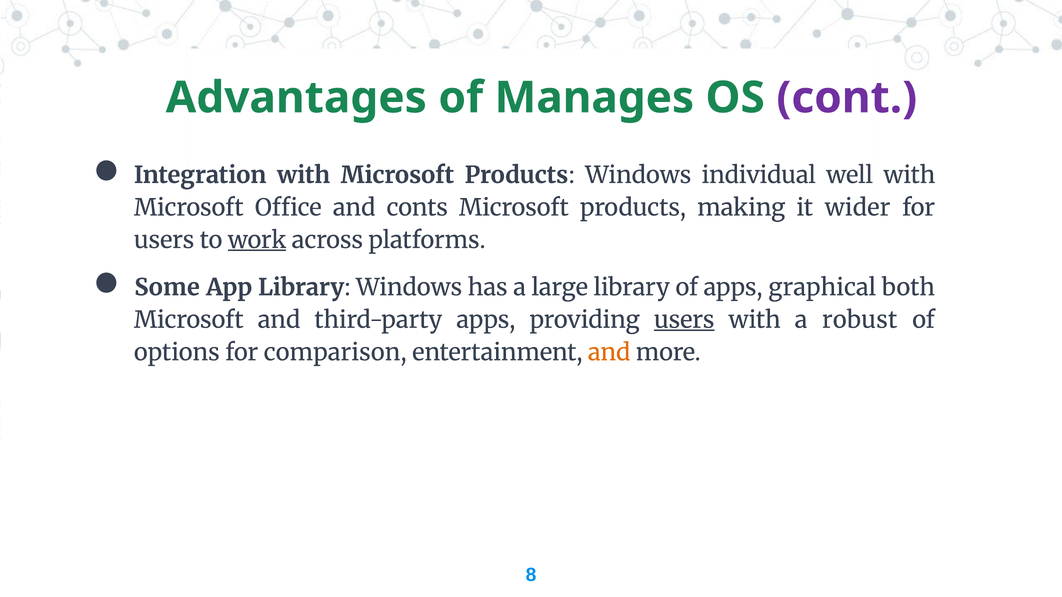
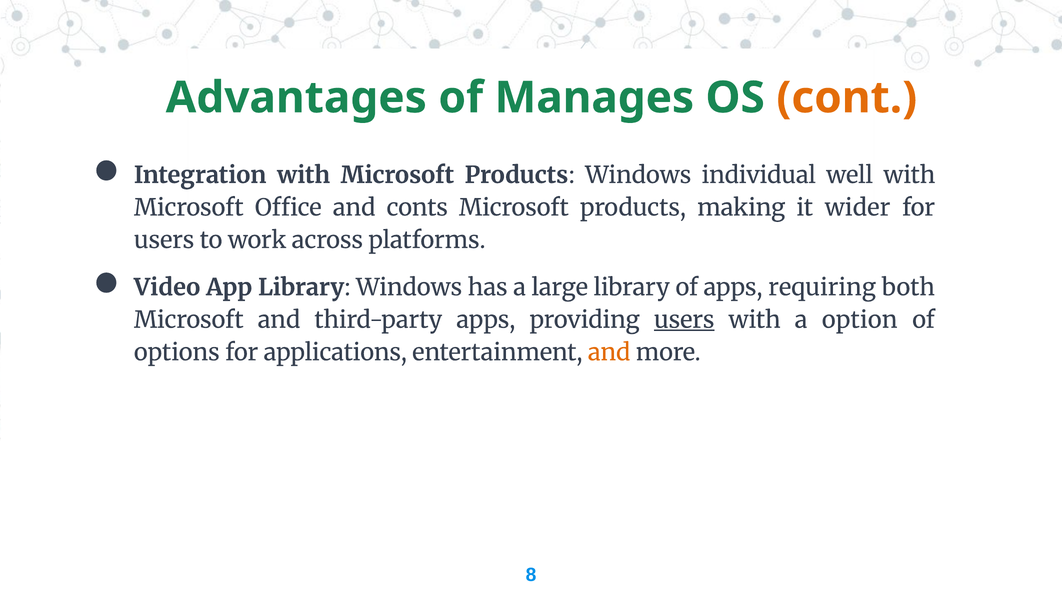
cont colour: purple -> orange
work underline: present -> none
Some: Some -> Video
graphical: graphical -> requiring
robust: robust -> option
comparison: comparison -> applications
